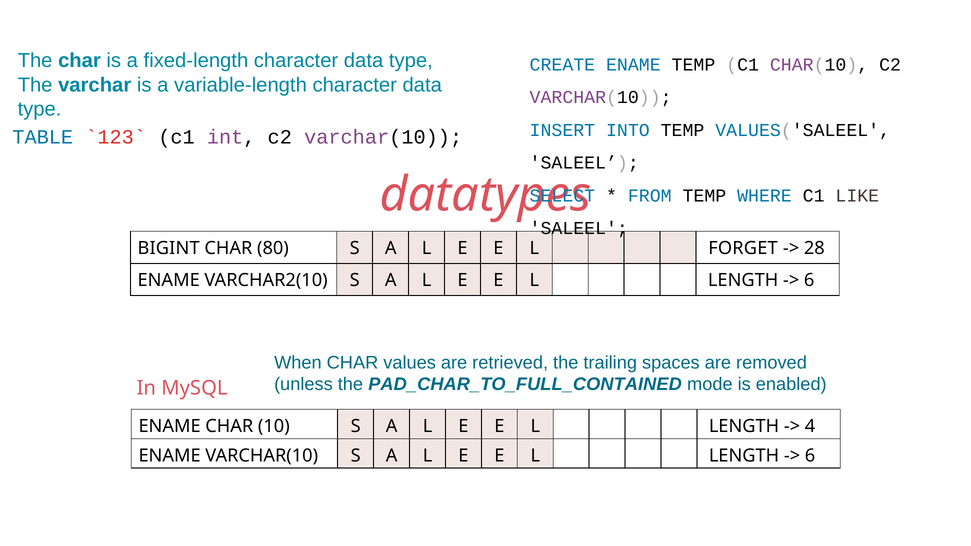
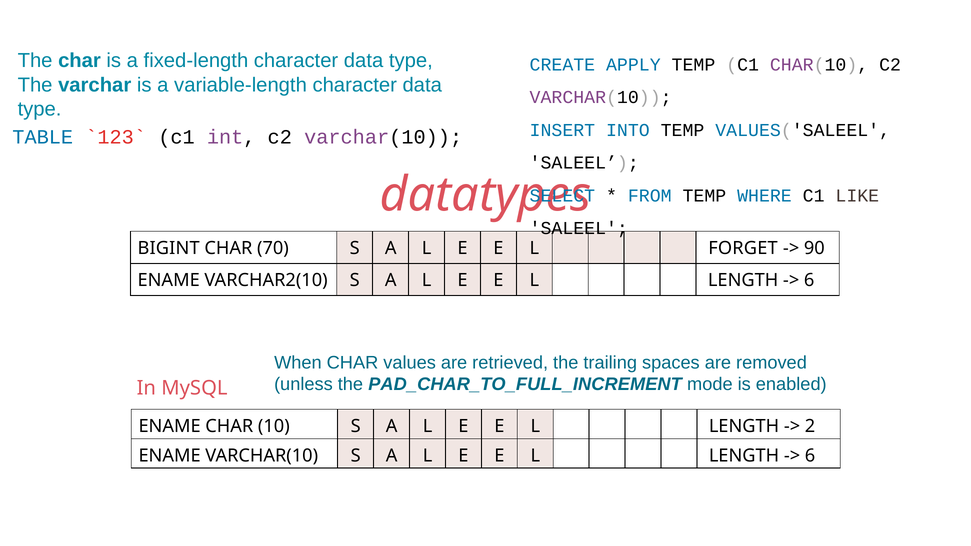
CREATE ENAME: ENAME -> APPLY
80: 80 -> 70
28: 28 -> 90
PAD_CHAR_TO_FULL_CONTAINED: PAD_CHAR_TO_FULL_CONTAINED -> PAD_CHAR_TO_FULL_INCREMENT
4: 4 -> 2
